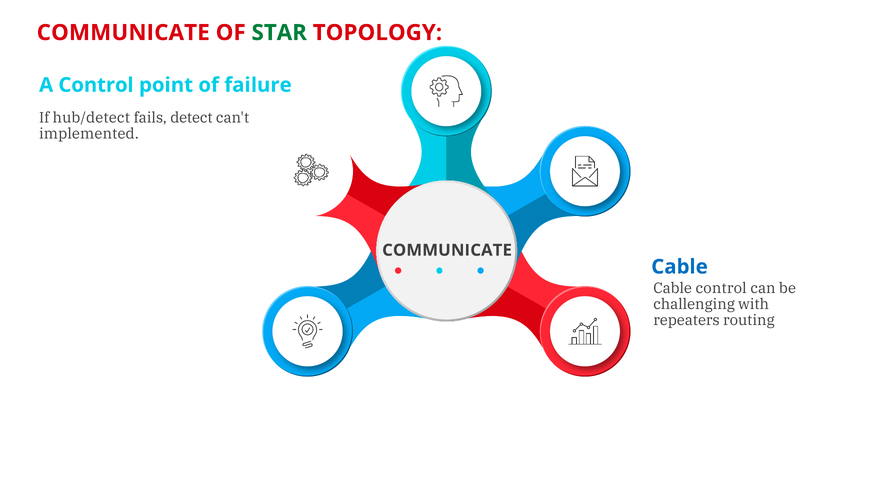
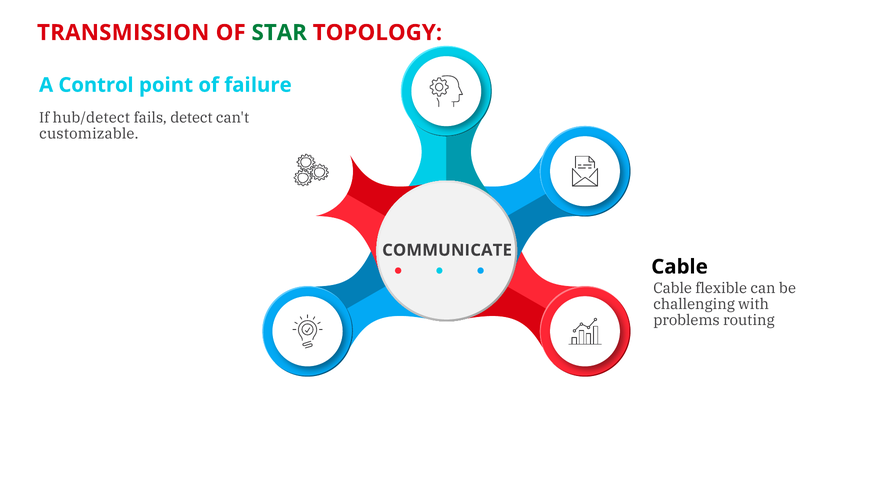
COMMUNICATE at (123, 33): COMMUNICATE -> TRANSMISSION
implemented: implemented -> customizable
Cable at (680, 267) colour: blue -> black
Cable control: control -> flexible
repeaters: repeaters -> problems
